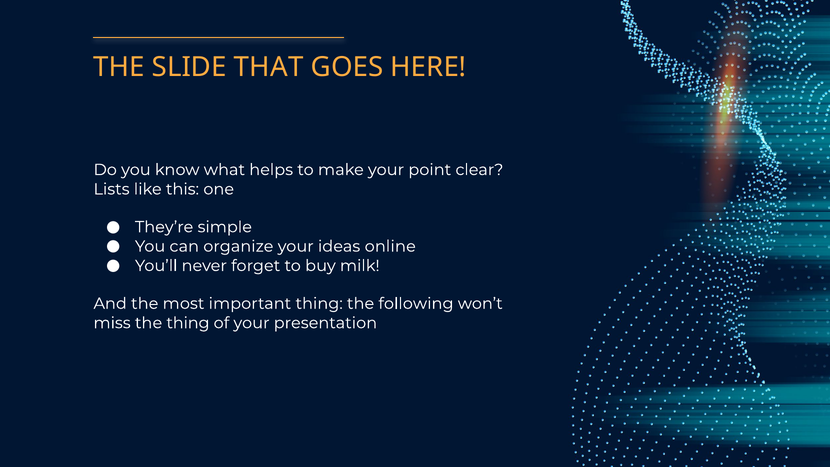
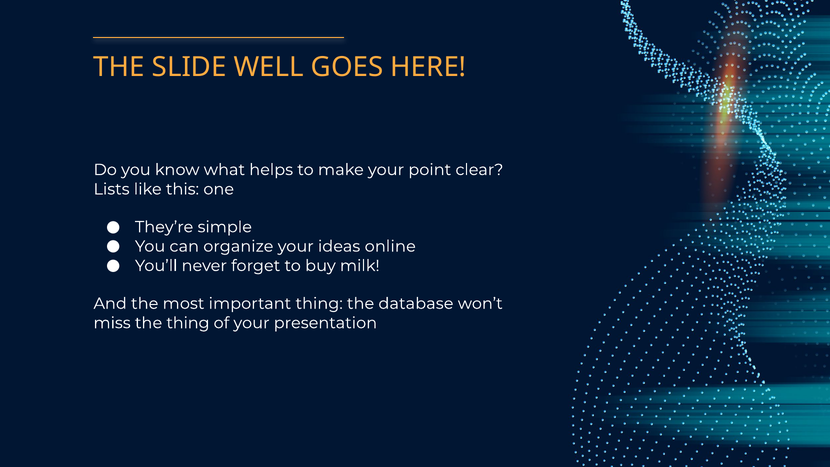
THAT: THAT -> WELL
following: following -> database
